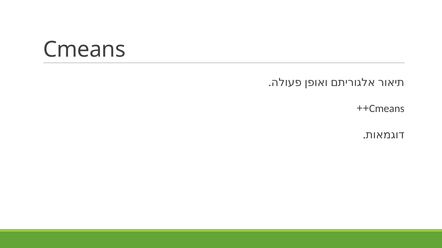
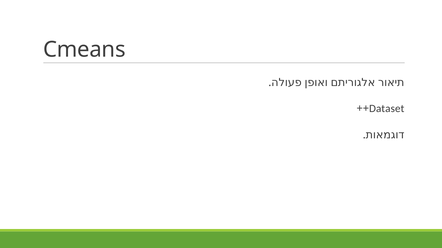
Cmeans at (387, 109): Cmeans -> Dataset
